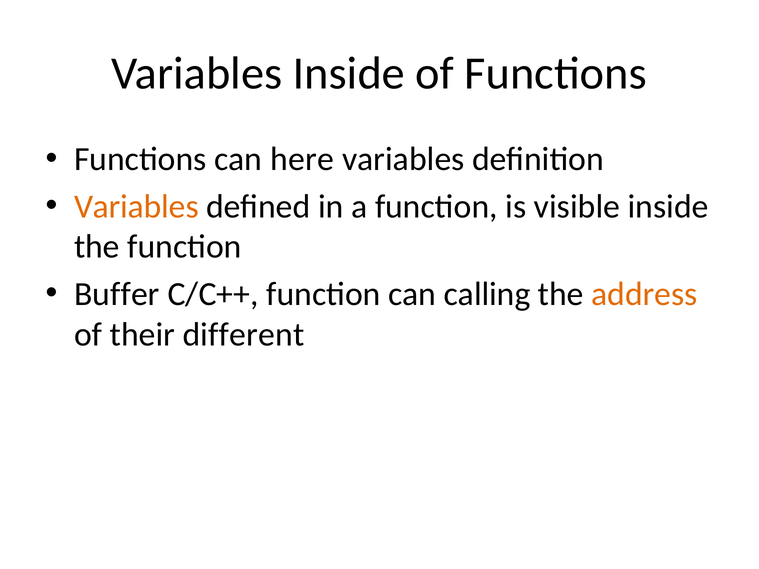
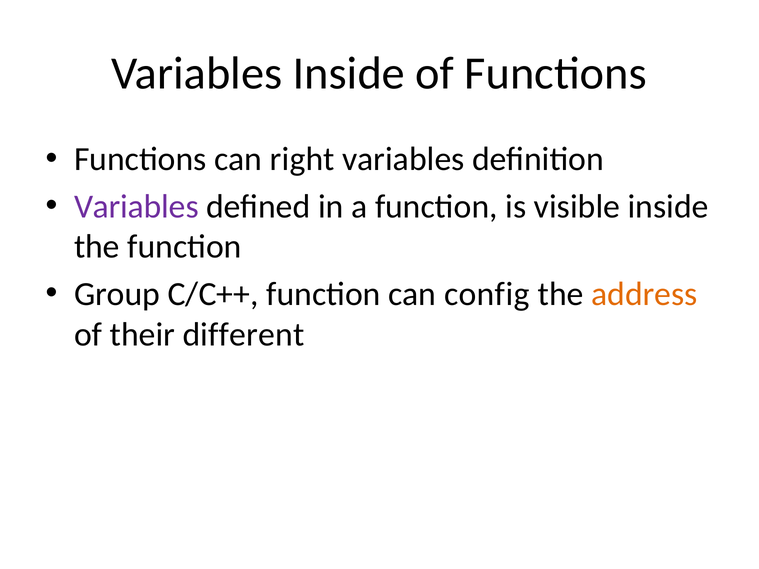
here: here -> right
Variables at (136, 206) colour: orange -> purple
Buffer: Buffer -> Group
calling: calling -> config
